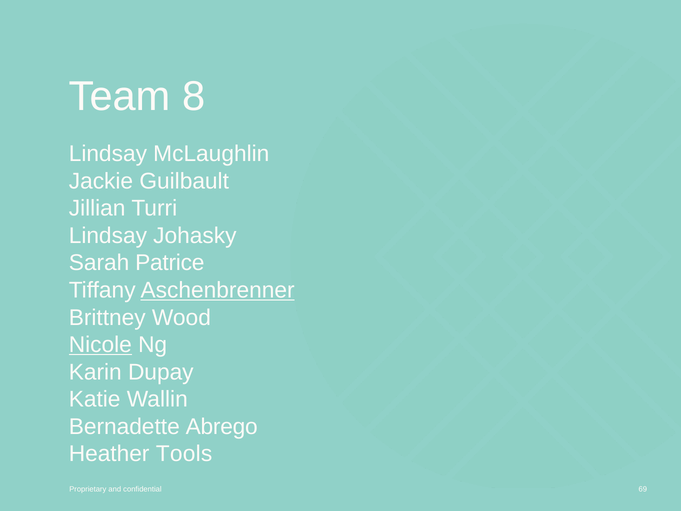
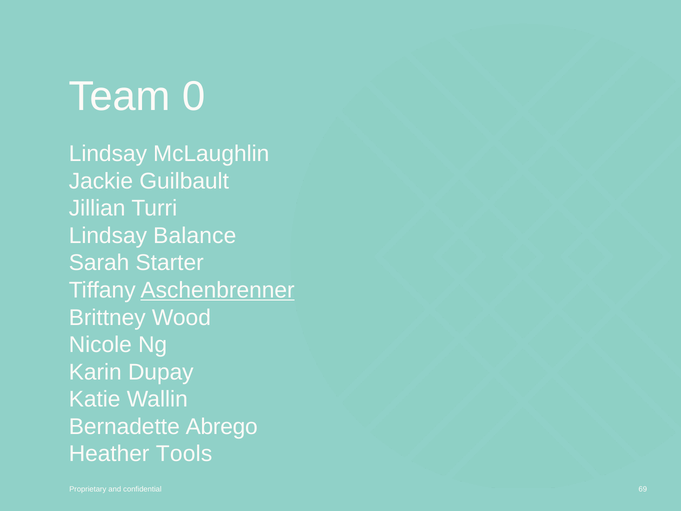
8: 8 -> 0
Johasky: Johasky -> Balance
Patrice: Patrice -> Starter
Nicole underline: present -> none
